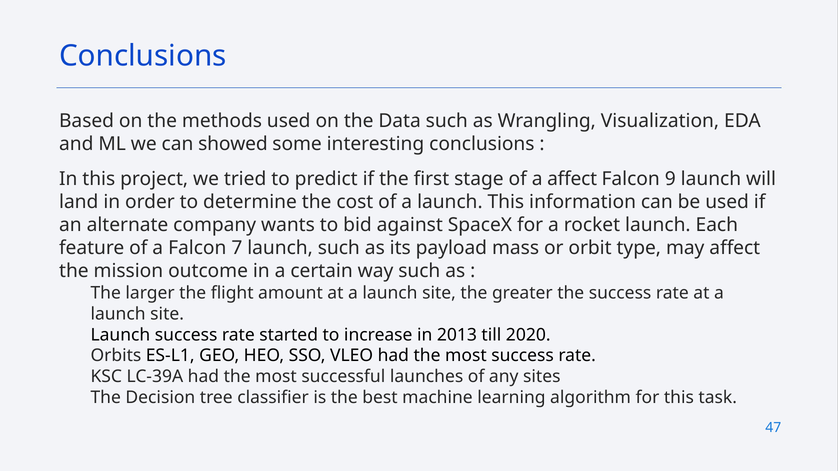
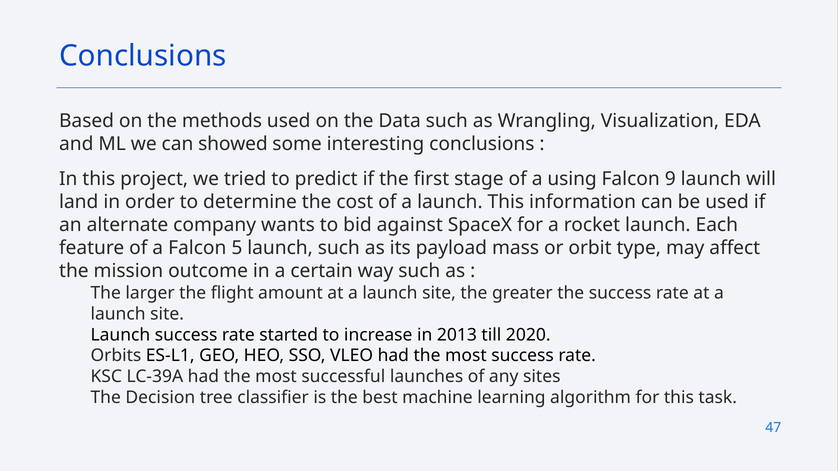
a affect: affect -> using
7: 7 -> 5
